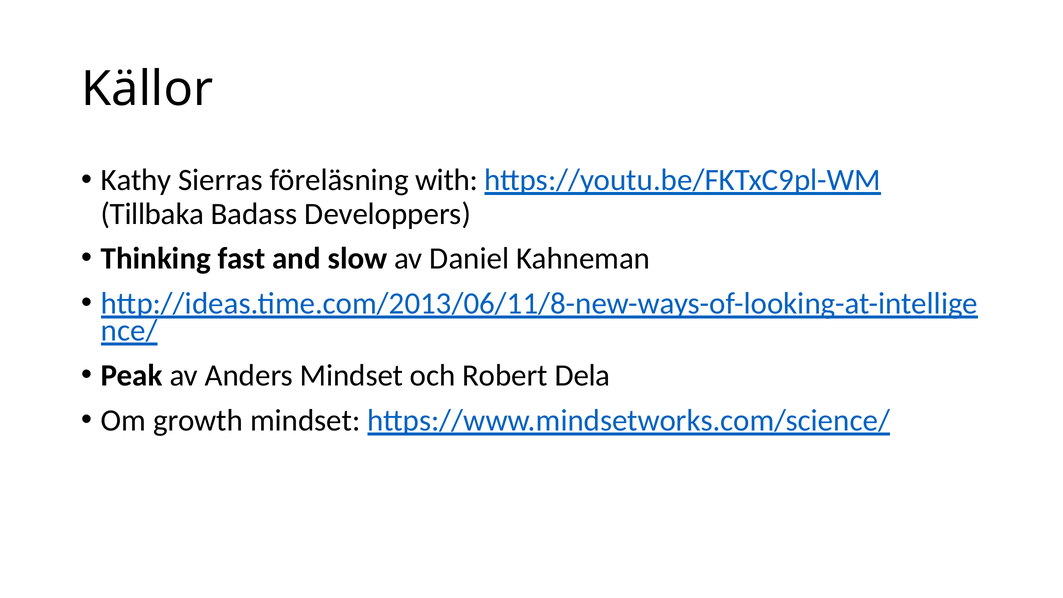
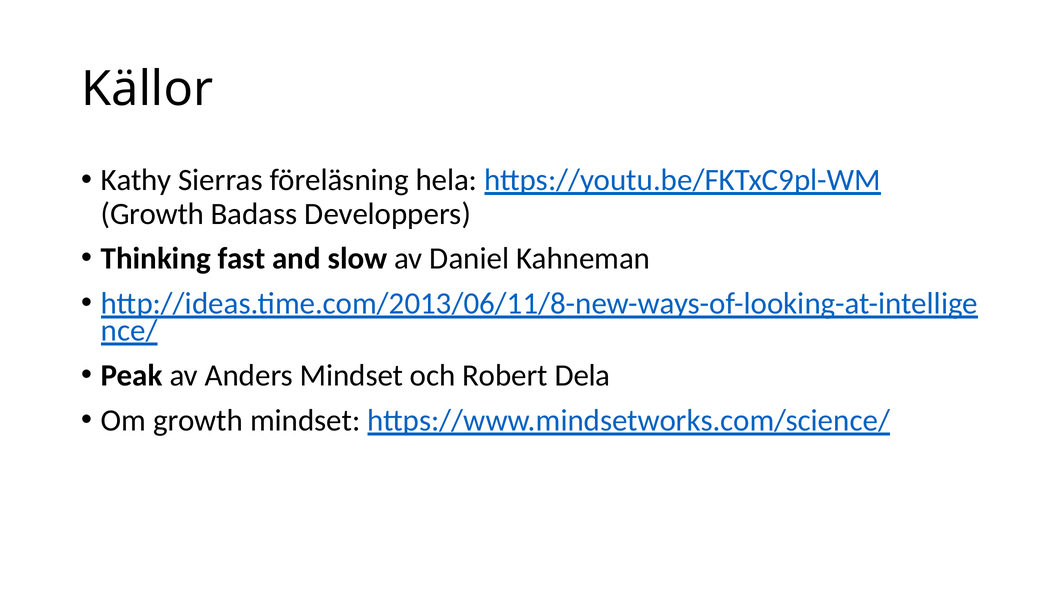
with: with -> hela
Tillbaka at (152, 214): Tillbaka -> Growth
